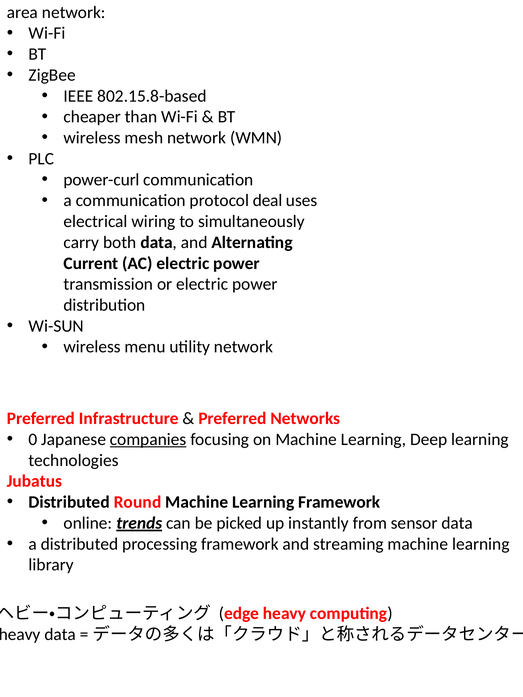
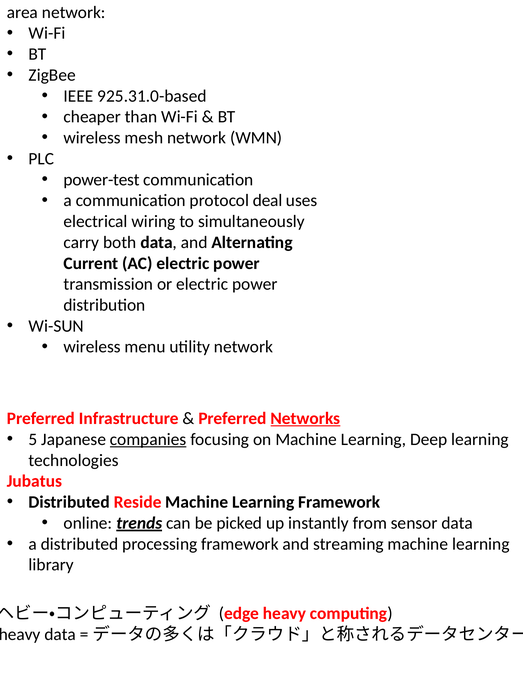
802.15.8-based: 802.15.8-based -> 925.31.0-based
power-curl: power-curl -> power-test
Networks underline: none -> present
0: 0 -> 5
Round: Round -> Reside
